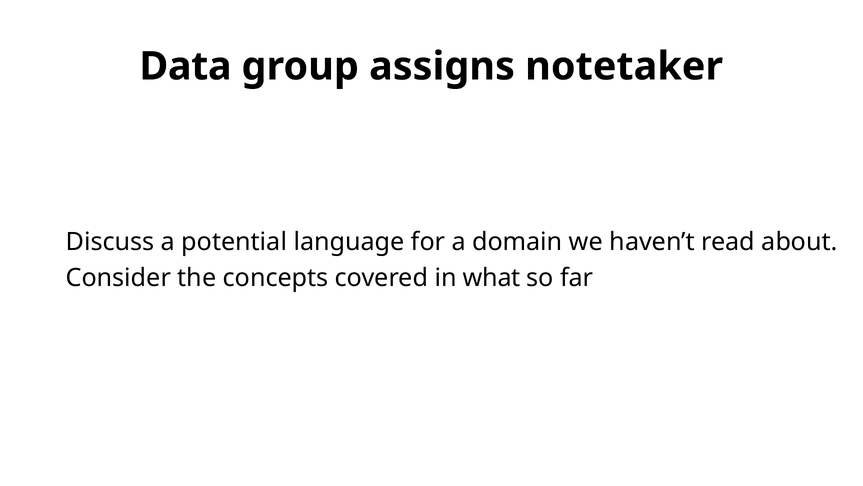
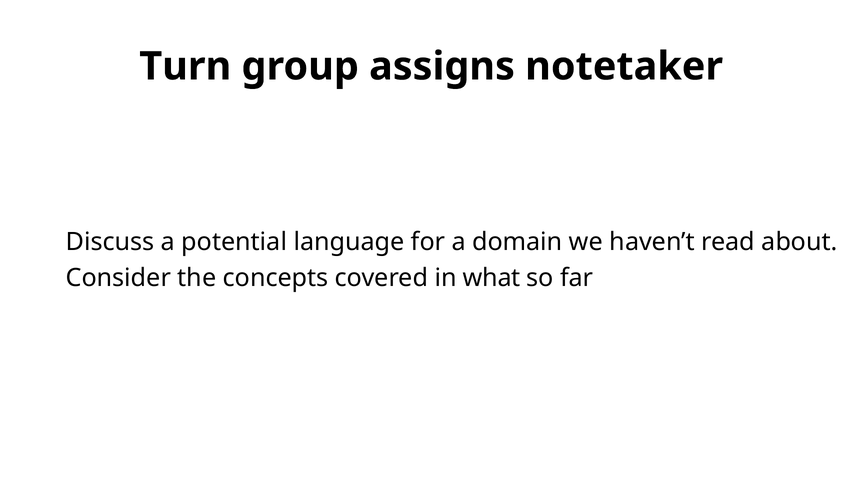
Data: Data -> Turn
